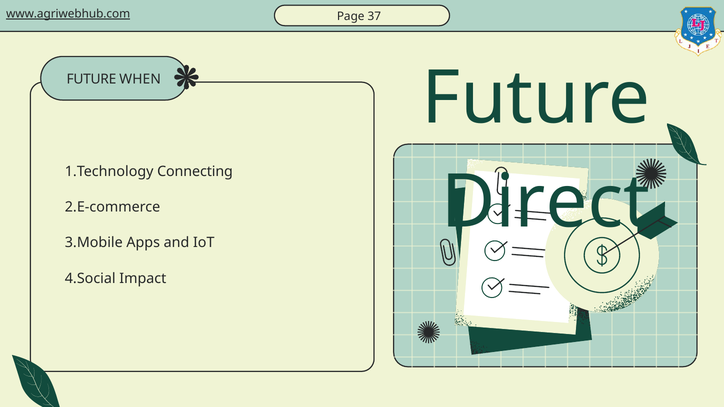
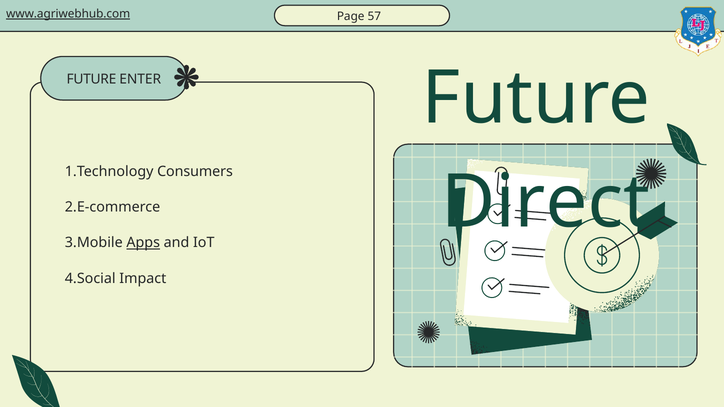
37: 37 -> 57
WHEN: WHEN -> ENTER
Connecting: Connecting -> Consumers
Apps underline: none -> present
